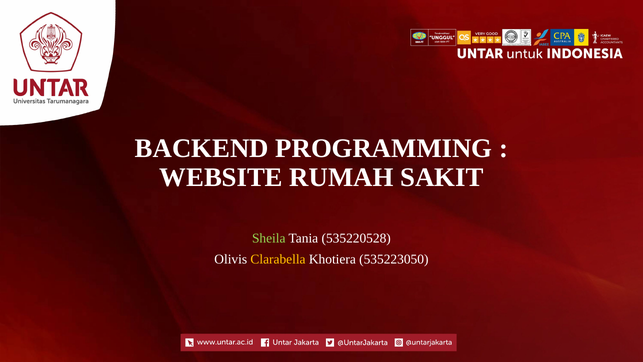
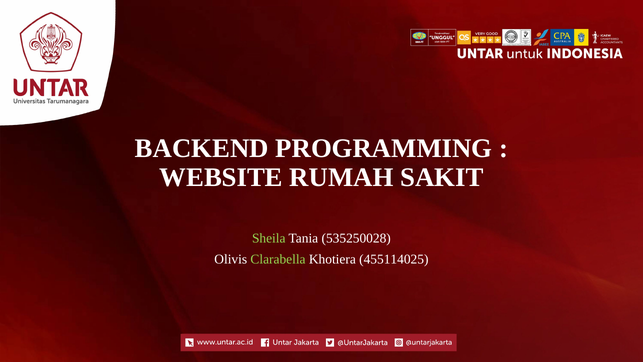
535220528: 535220528 -> 535250028
Clarabella colour: yellow -> light green
535223050: 535223050 -> 455114025
